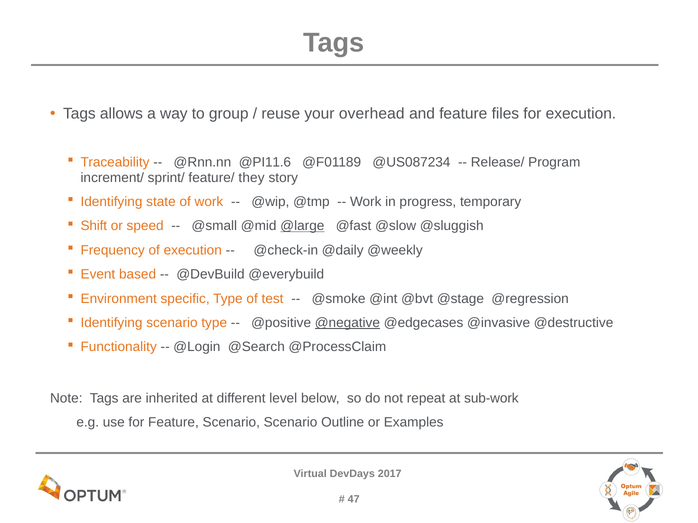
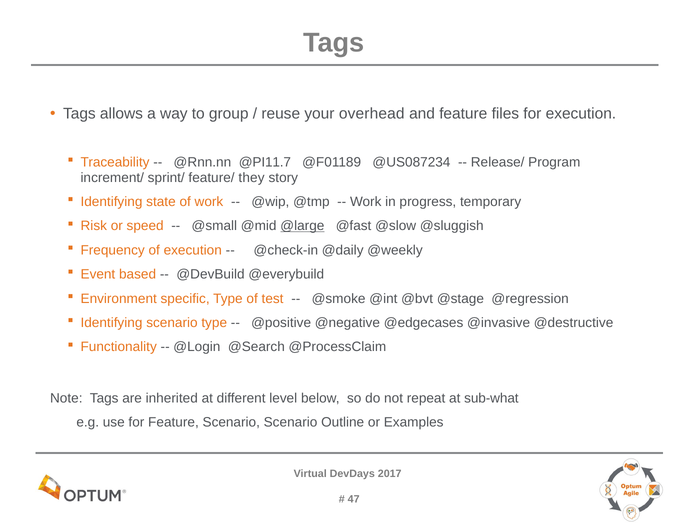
@PI11.6: @PI11.6 -> @PI11.7
Shift: Shift -> Risk
@negative underline: present -> none
sub-work: sub-work -> sub-what
